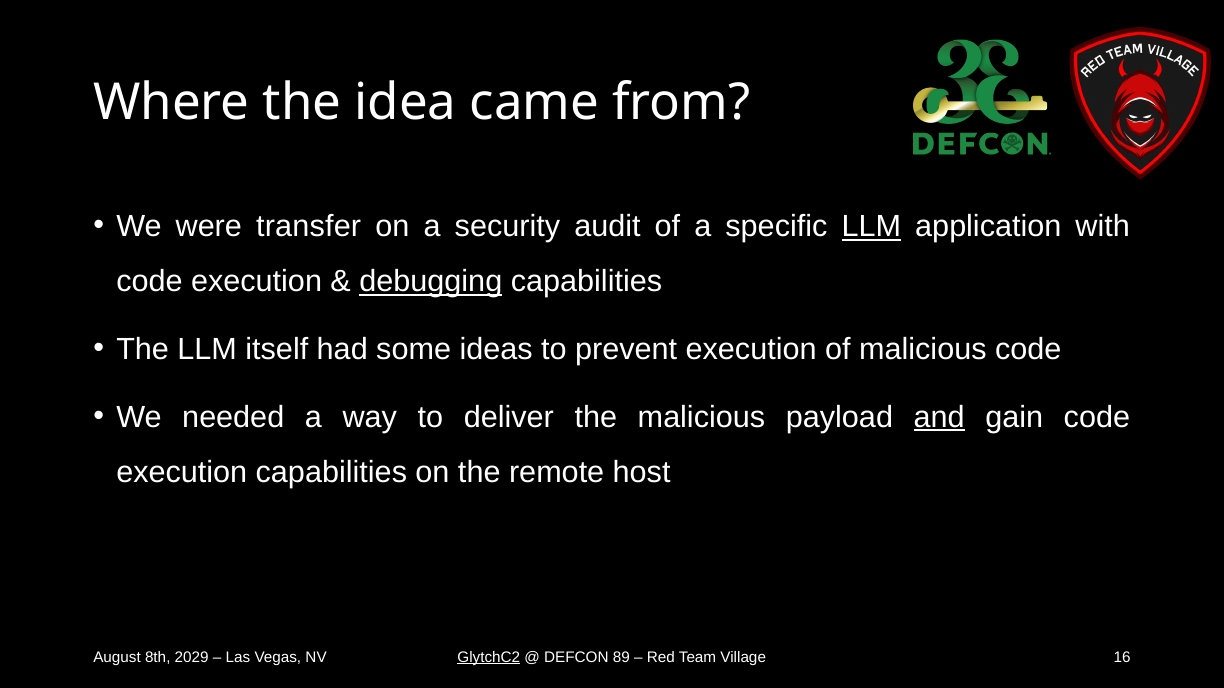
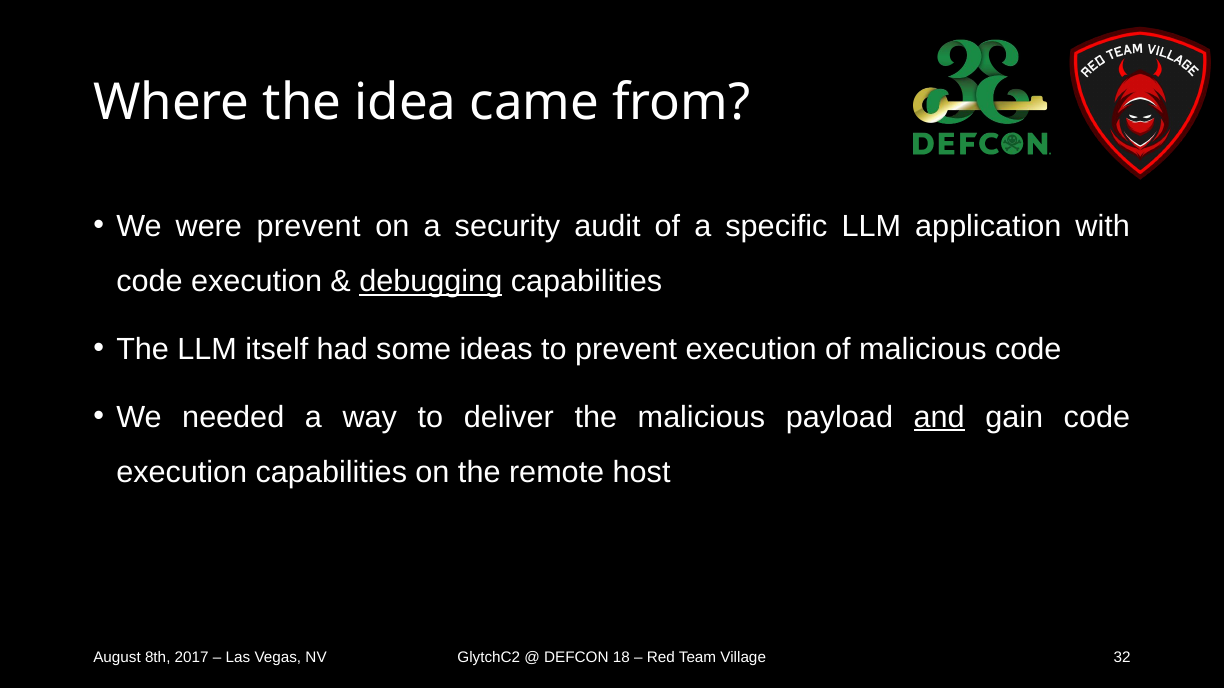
were transfer: transfer -> prevent
LLM at (871, 227) underline: present -> none
2029: 2029 -> 2017
GlytchC2 underline: present -> none
89: 89 -> 18
16: 16 -> 32
